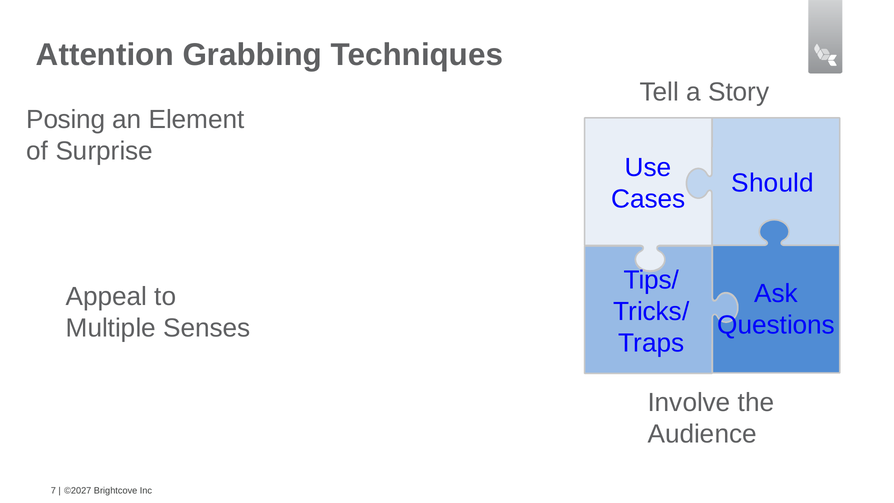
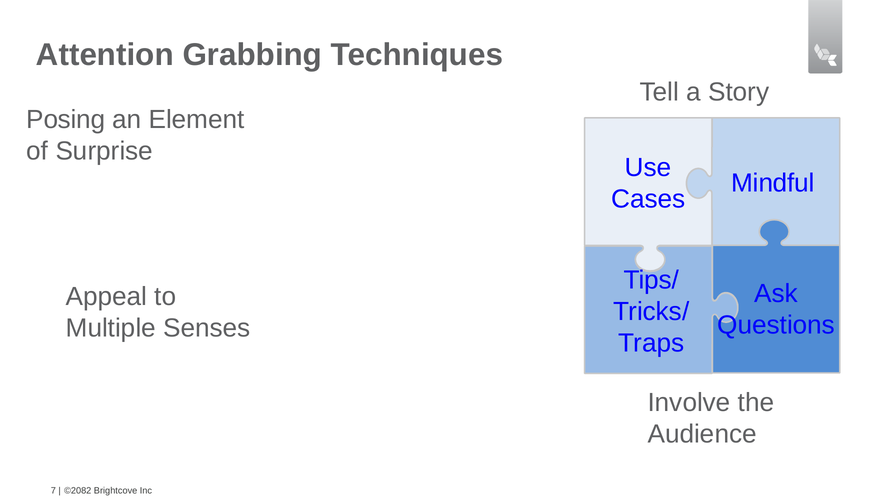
Should: Should -> Mindful
©2027: ©2027 -> ©2082
